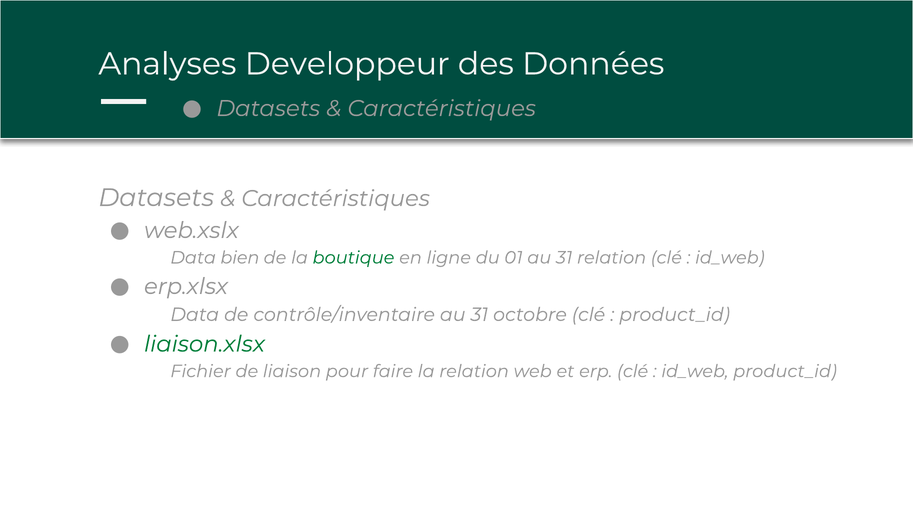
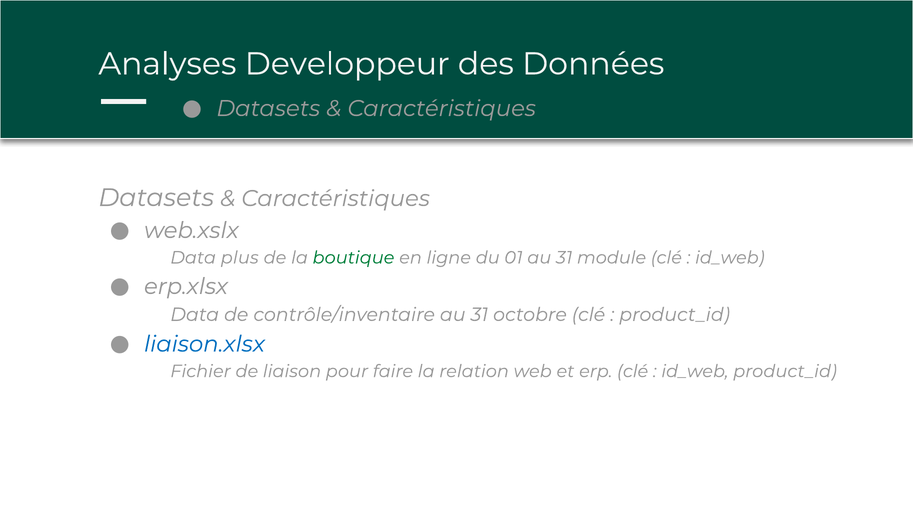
bien: bien -> plus
31 relation: relation -> module
liaison.xlsx colour: green -> blue
